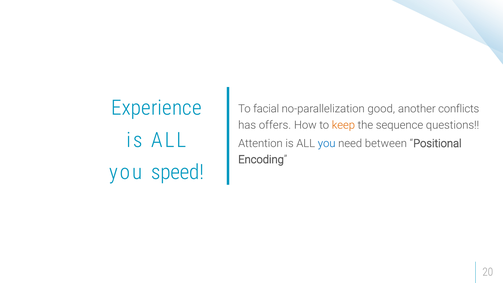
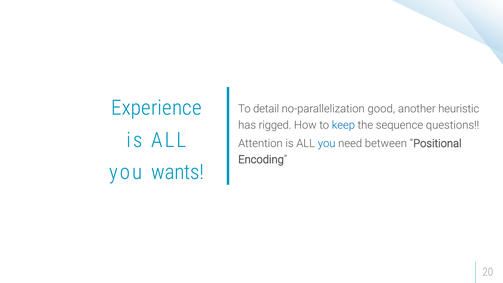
facial: facial -> detail
conflicts: conflicts -> heuristic
offers: offers -> rigged
keep colour: orange -> blue
speed: speed -> wants
